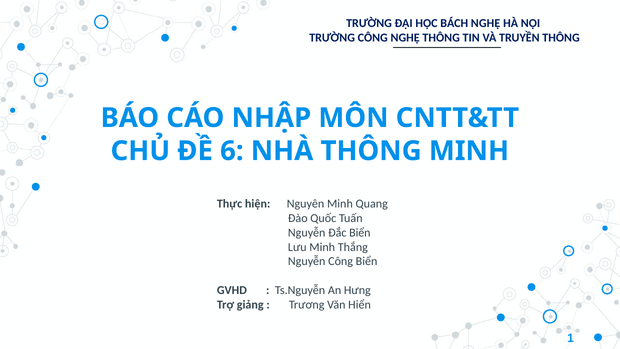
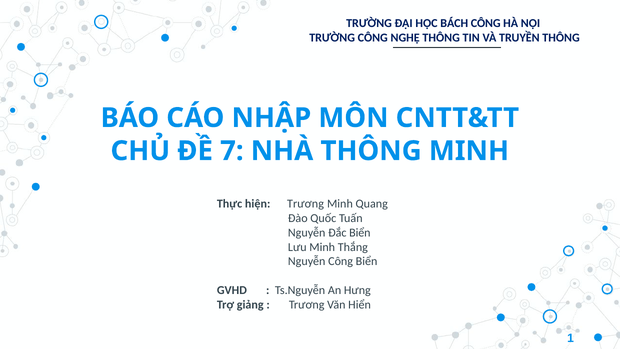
BÁCH NGHỆ: NGHỆ -> CÔNG
6: 6 -> 7
hiện Nguyên: Nguyên -> Trương
